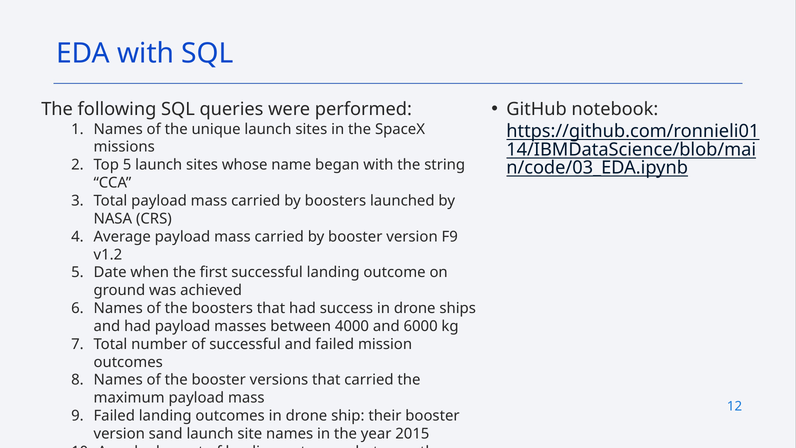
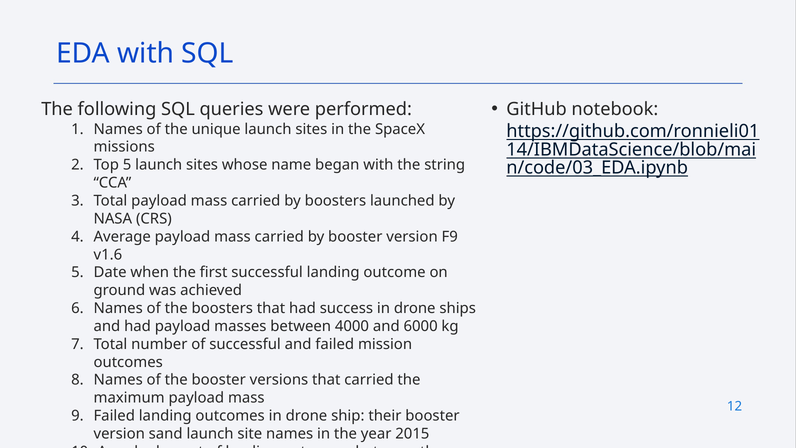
v1.2: v1.2 -> v1.6
